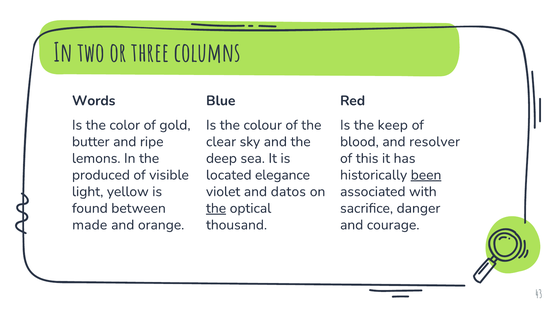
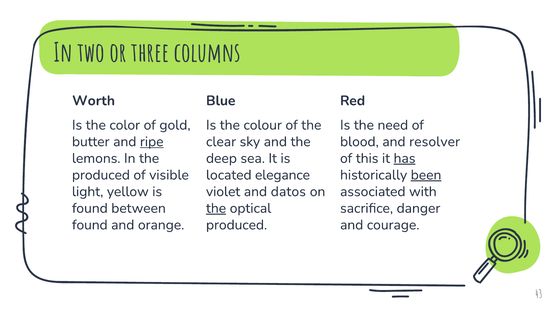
Words: Words -> Worth
keep: keep -> need
ripe underline: none -> present
has underline: none -> present
made at (90, 225): made -> found
thousand at (237, 225): thousand -> produced
